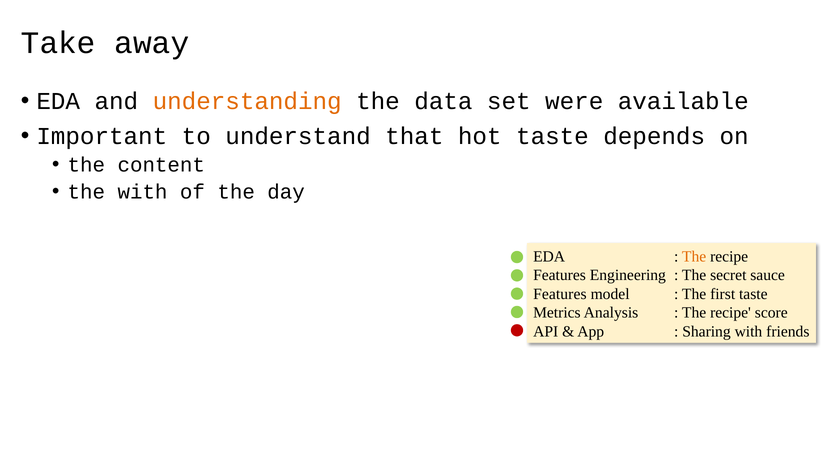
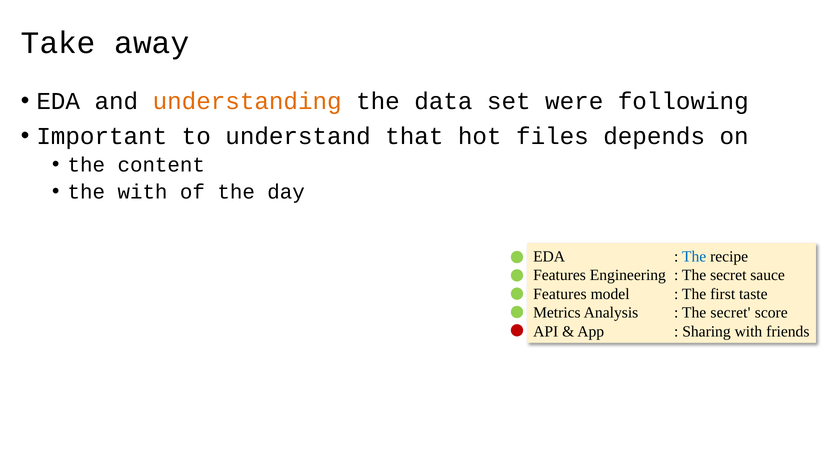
available: available -> following
hot taste: taste -> files
The at (694, 257) colour: orange -> blue
recipe at (731, 313): recipe -> secret
